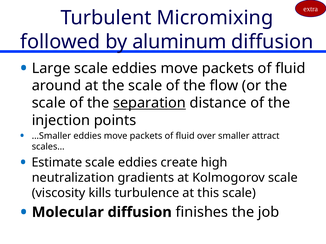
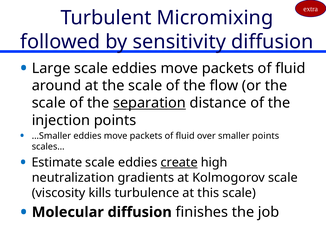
aluminum: aluminum -> sensitivity
smaller attract: attract -> points
create underline: none -> present
